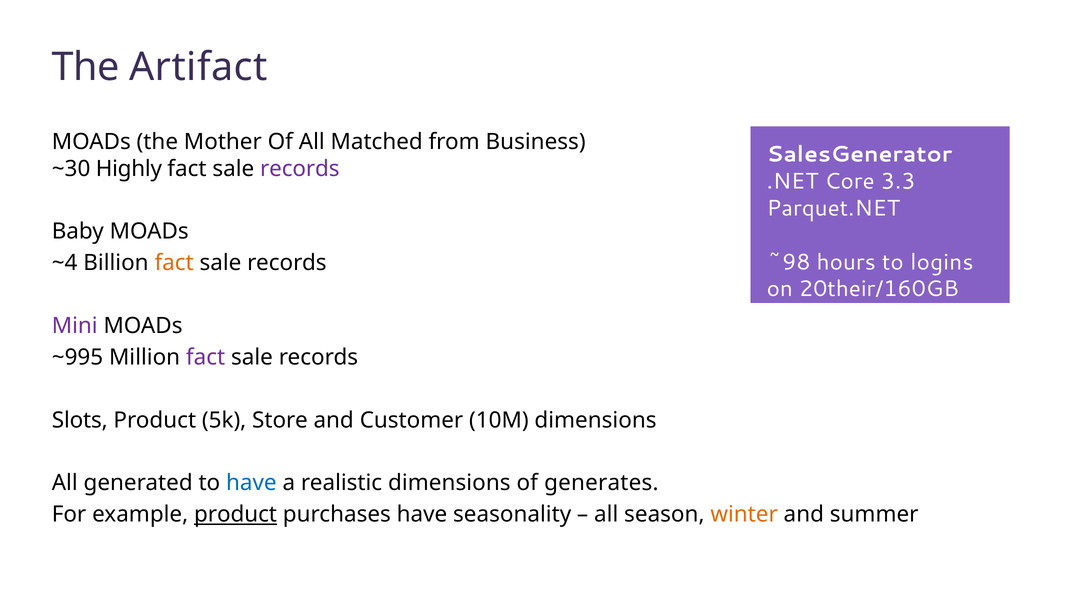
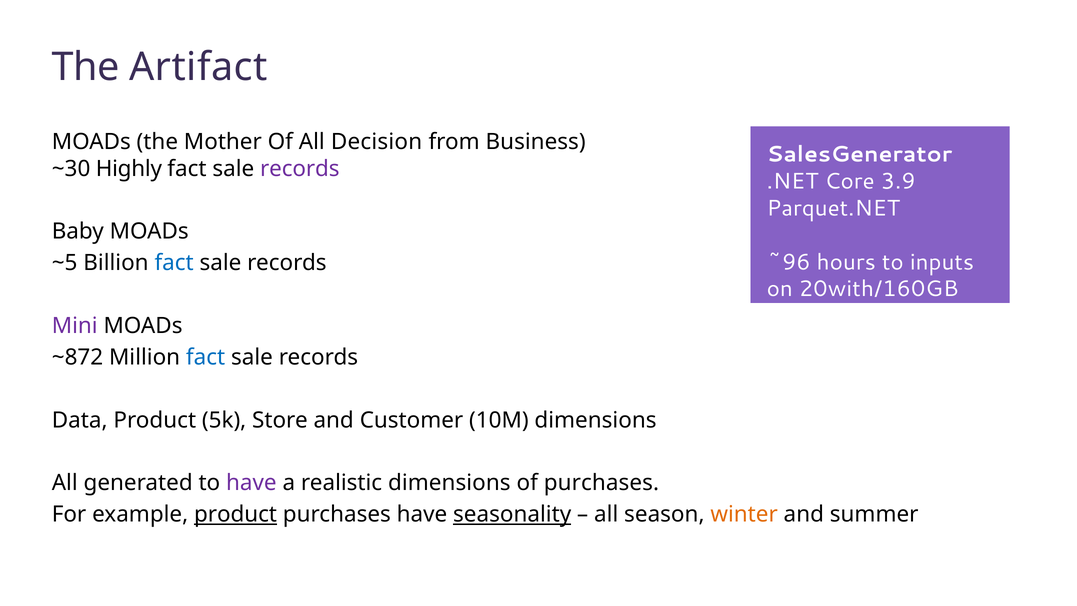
Matched: Matched -> Decision
3.3: 3.3 -> 3.9
~98: ~98 -> ~96
logins: logins -> inputs
~4: ~4 -> ~5
fact at (174, 263) colour: orange -> blue
20their/160GB: 20their/160GB -> 20with/160GB
~995: ~995 -> ~872
fact at (206, 357) colour: purple -> blue
Slots: Slots -> Data
have at (251, 483) colour: blue -> purple
of generates: generates -> purchases
seasonality underline: none -> present
